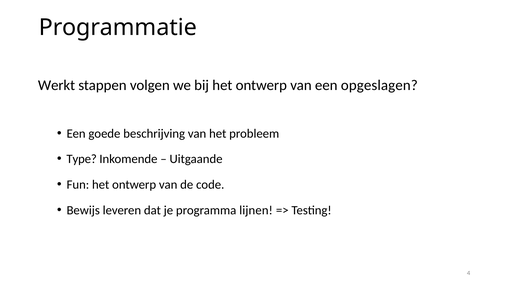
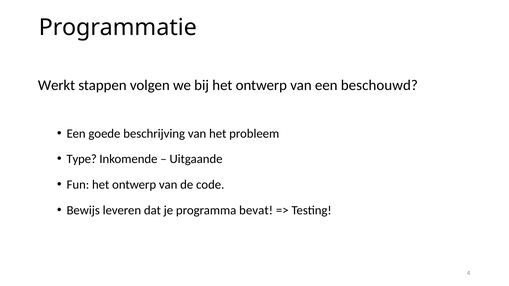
opgeslagen: opgeslagen -> beschouwd
lijnen: lijnen -> bevat
